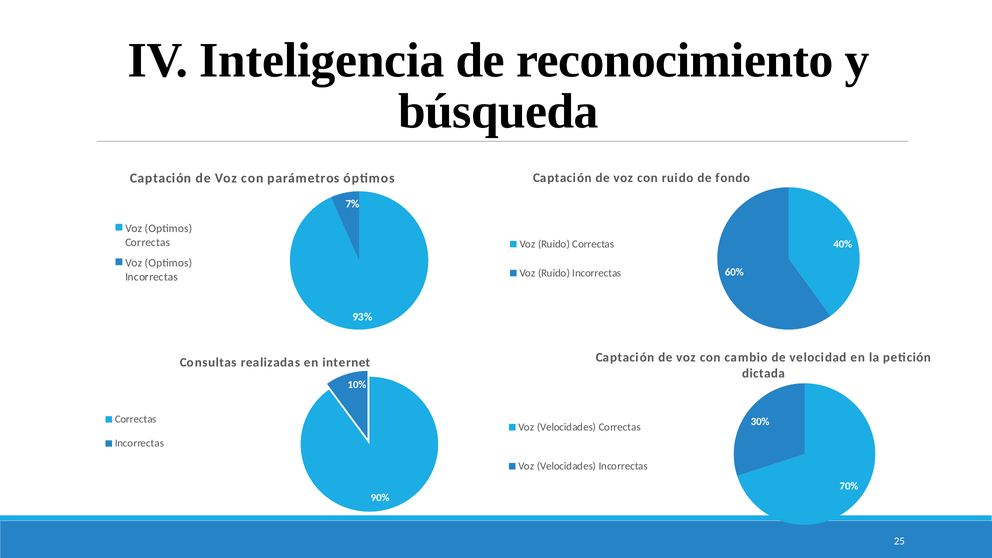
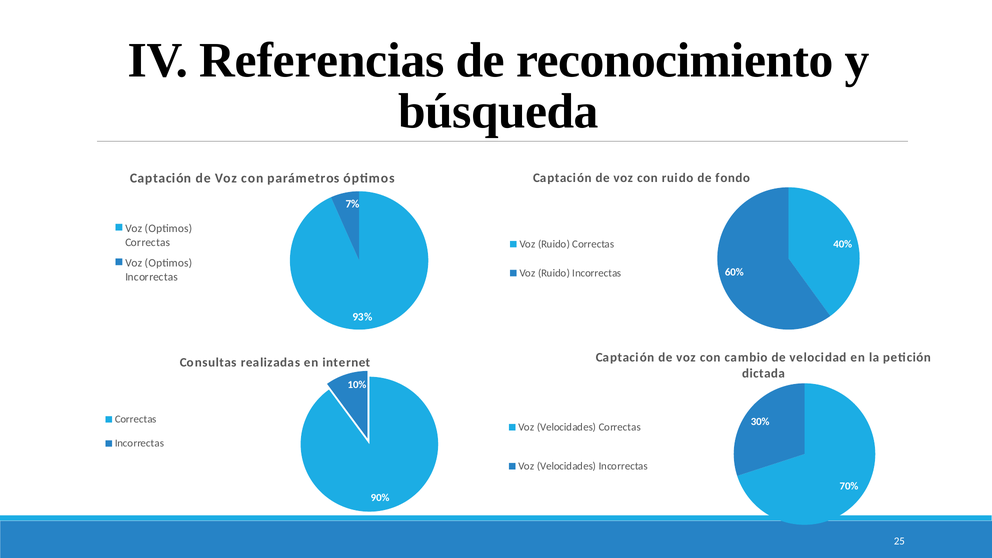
Inteligencia: Inteligencia -> Referencias
